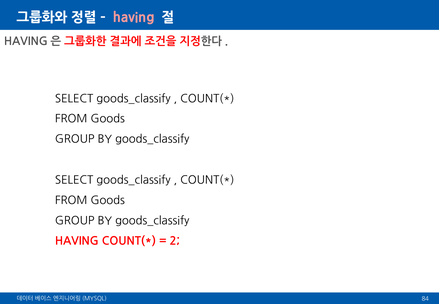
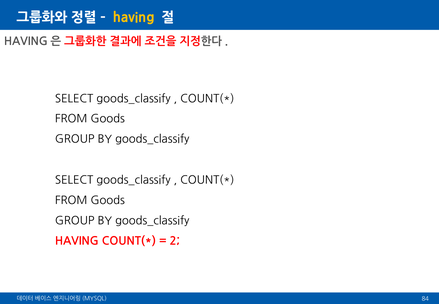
having at (134, 18) colour: pink -> yellow
